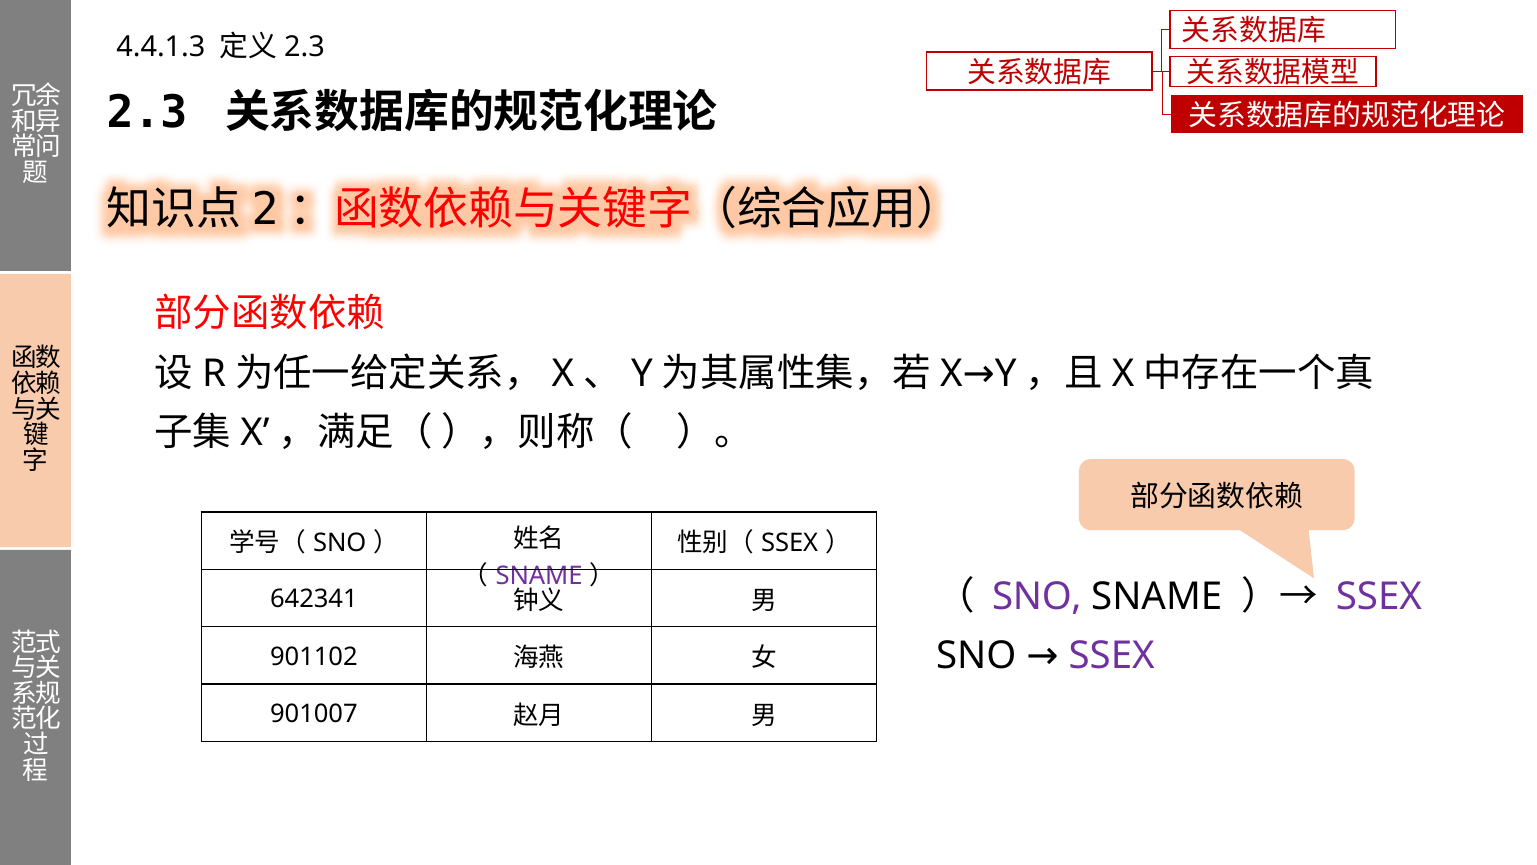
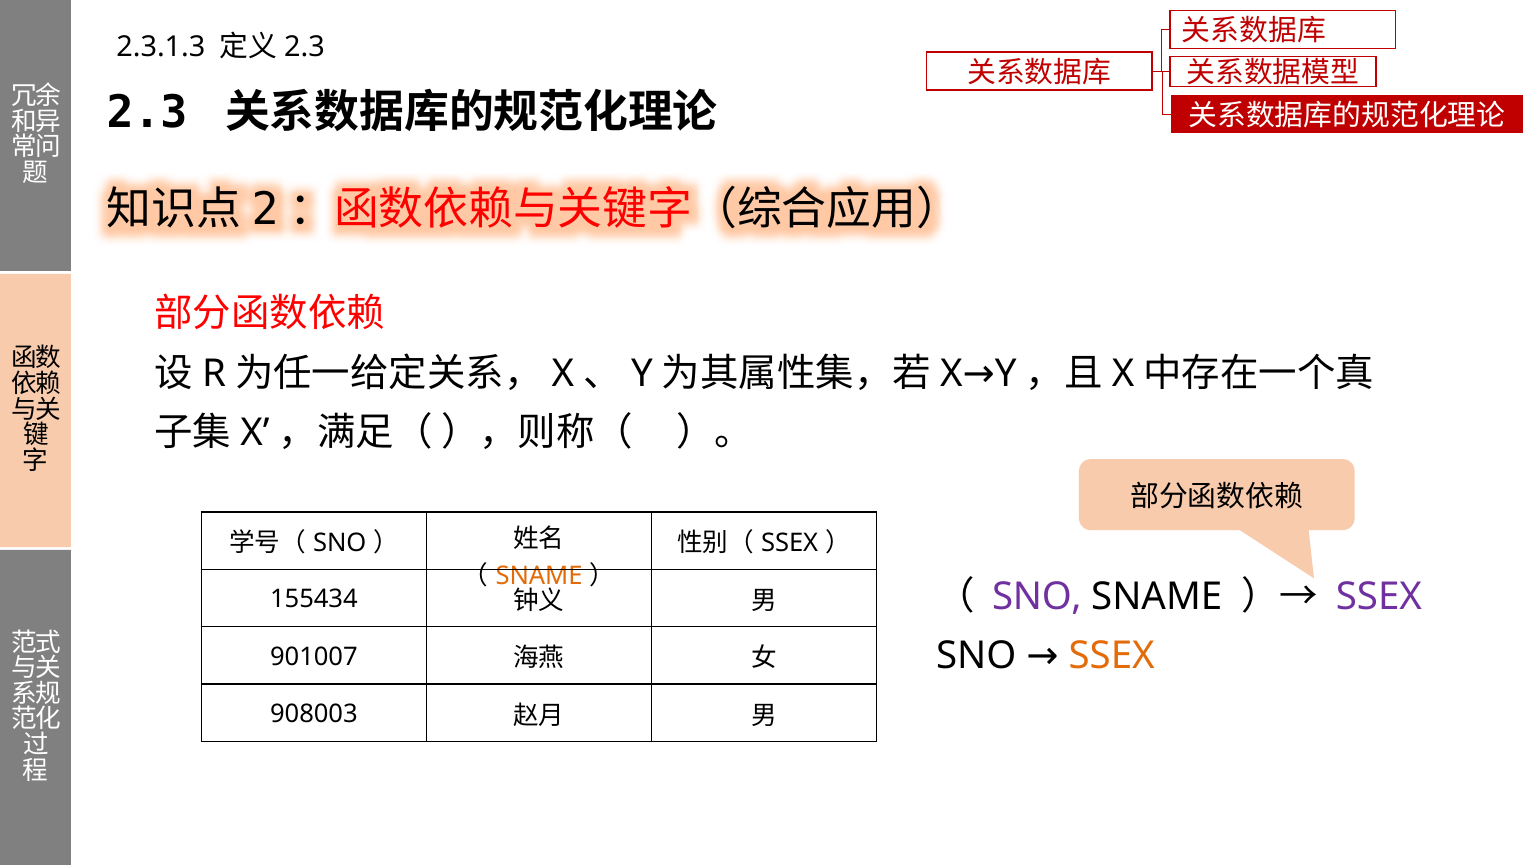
4.4.1.3: 4.4.1.3 -> 2.3.1.3
SNAME at (539, 575) colour: purple -> orange
642341: 642341 -> 155434
SSEX at (1112, 656) colour: purple -> orange
901102: 901102 -> 901007
901007: 901007 -> 908003
